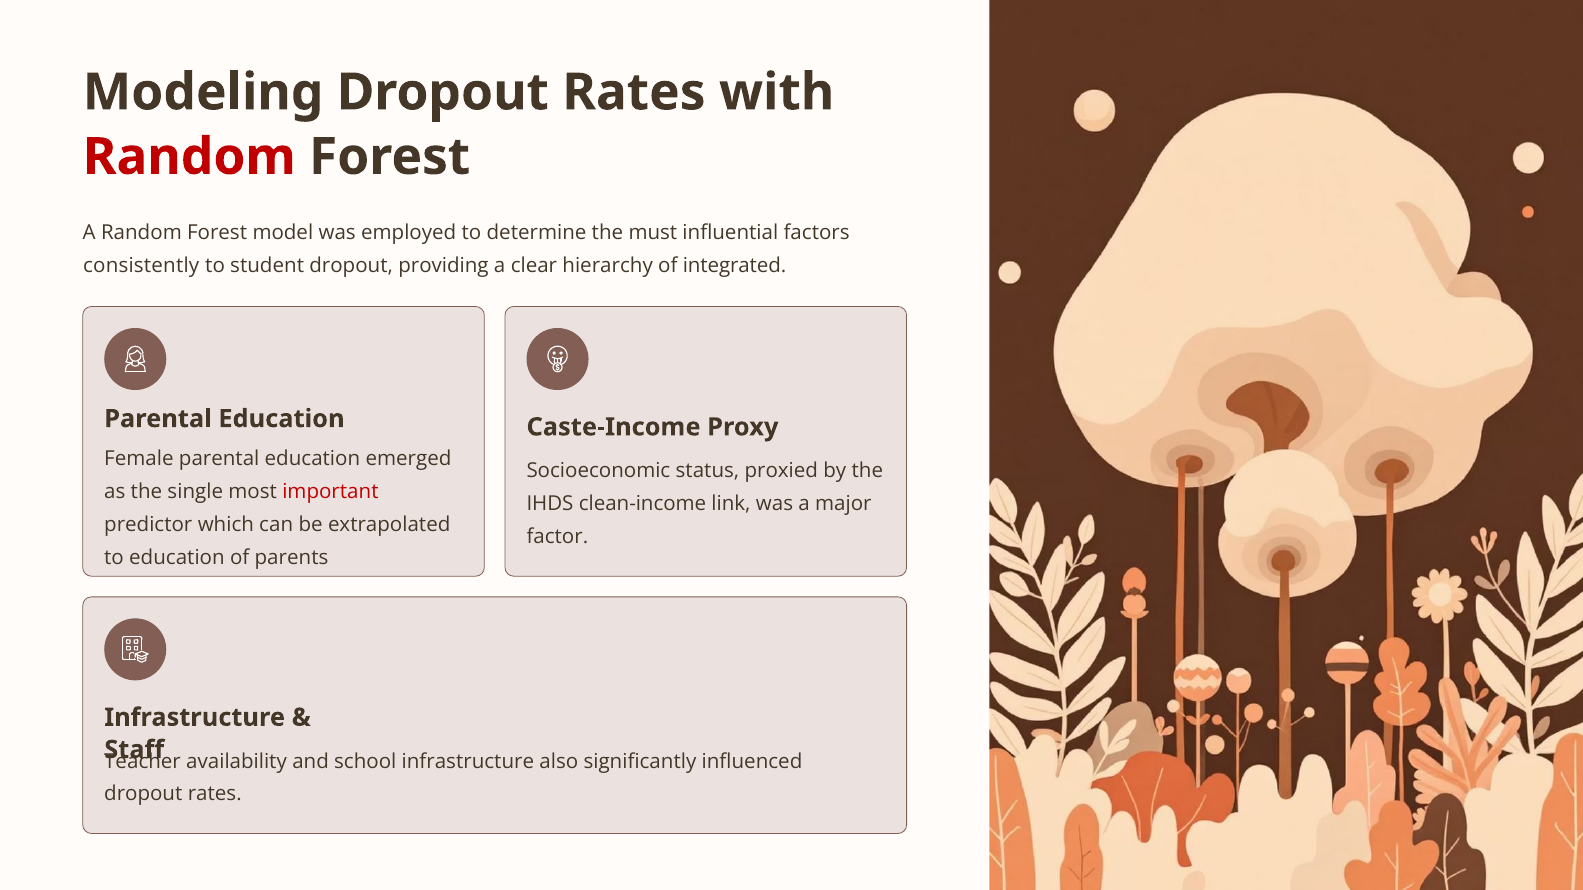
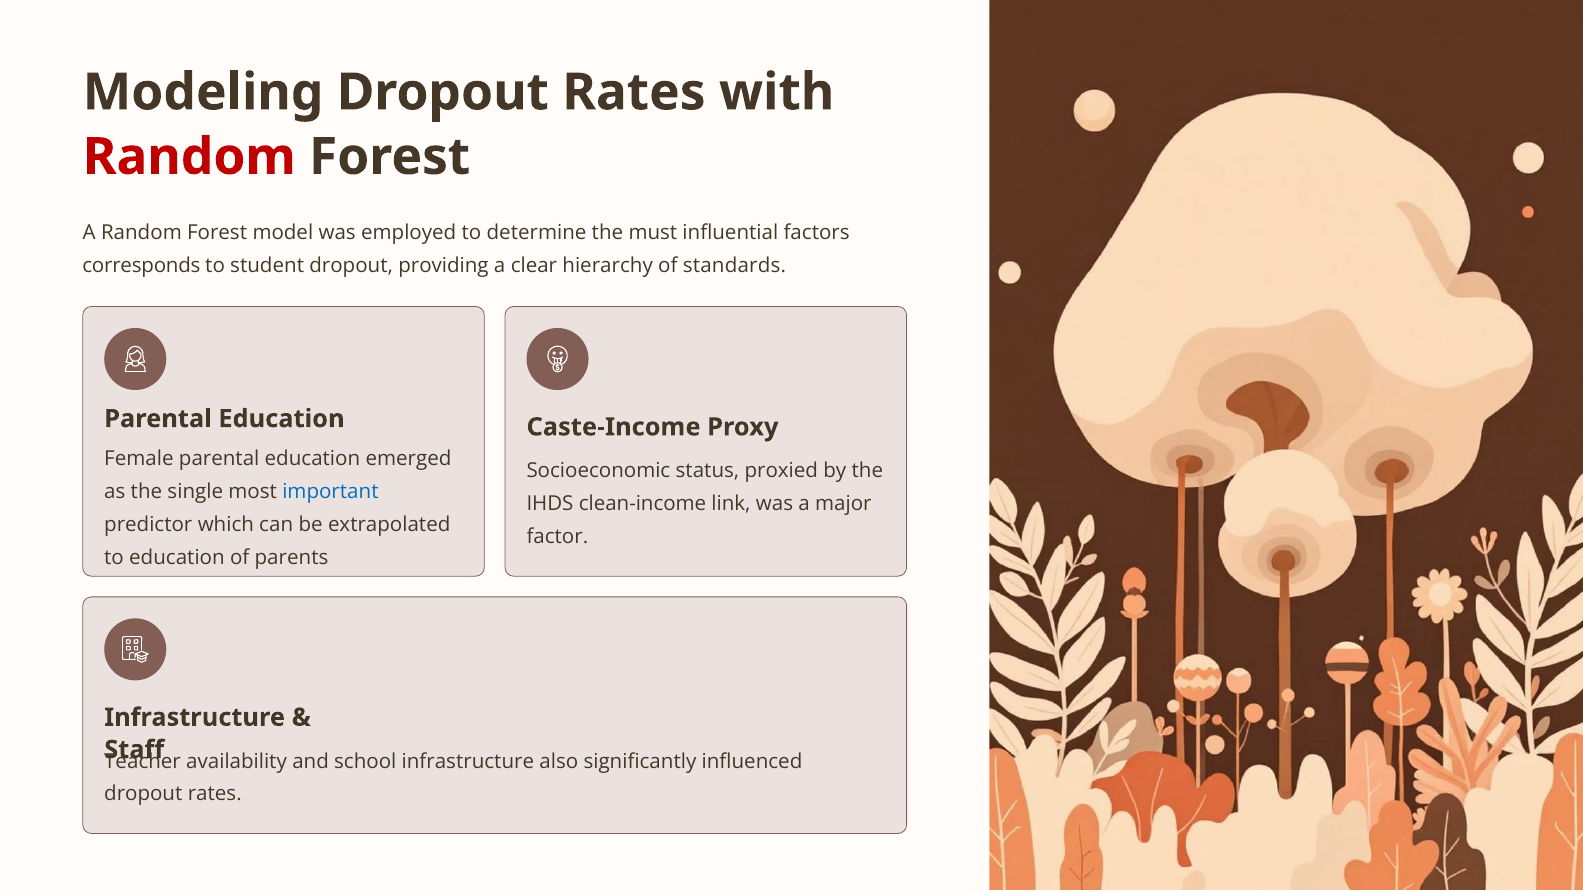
consistently: consistently -> corresponds
integrated: integrated -> standards
important colour: red -> blue
